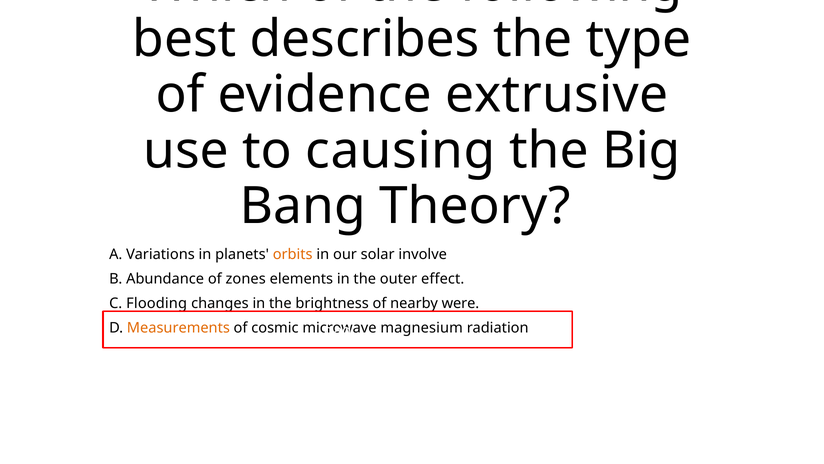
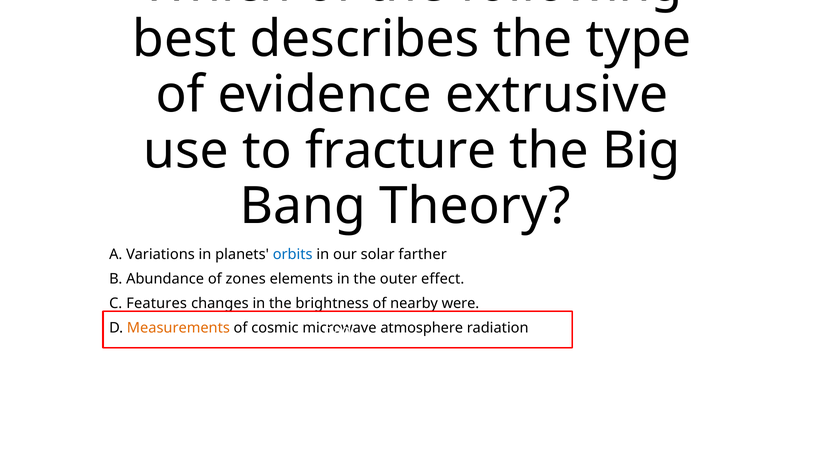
causing: causing -> fracture
orbits colour: orange -> blue
involve: involve -> farther
Flooding: Flooding -> Features
magnesium: magnesium -> atmosphere
